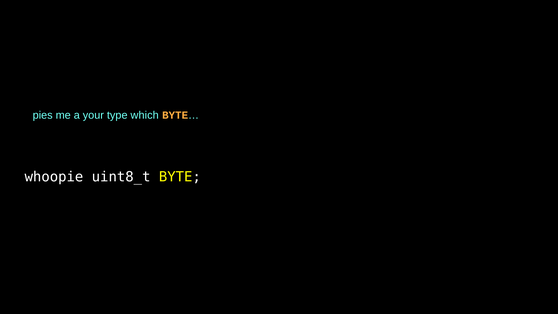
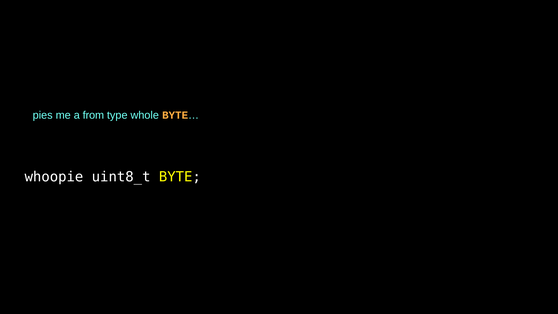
your: your -> from
which: which -> whole
